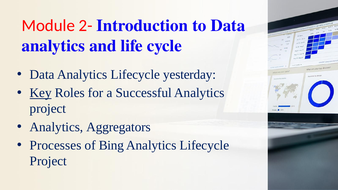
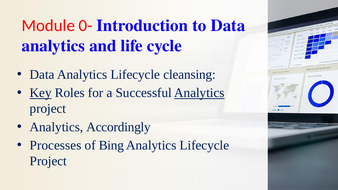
2-: 2- -> 0-
yesterday: yesterday -> cleansing
Analytics at (199, 93) underline: none -> present
Aggregators: Aggregators -> Accordingly
